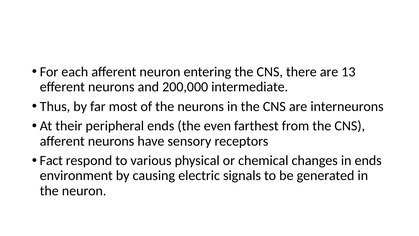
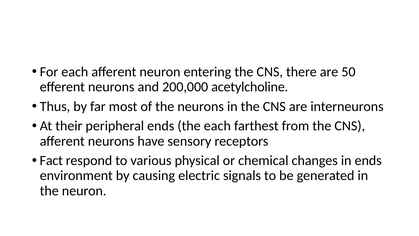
13: 13 -> 50
intermediate: intermediate -> acetylcholine
the even: even -> each
